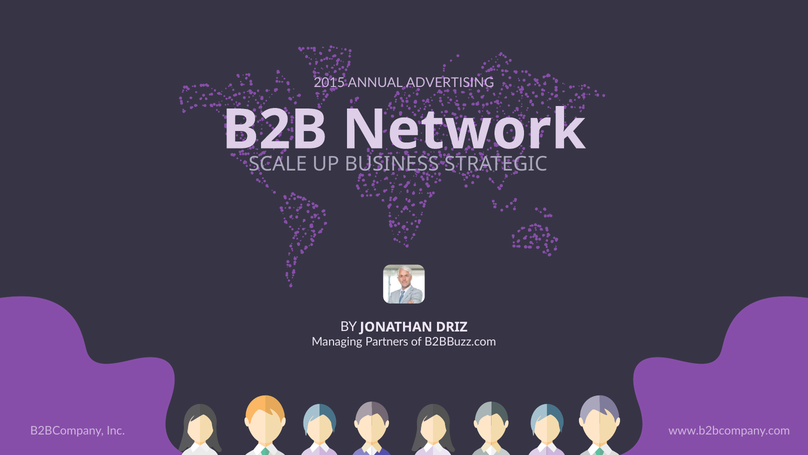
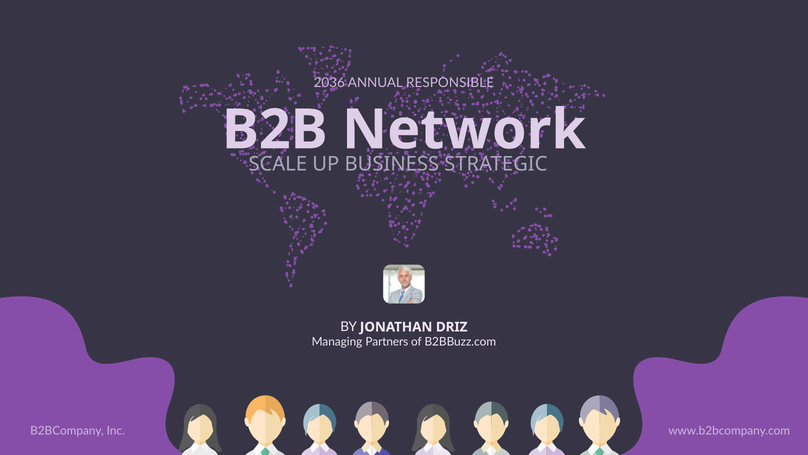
2015: 2015 -> 2036
ADVERTISING: ADVERTISING -> RESPONSIBLE
